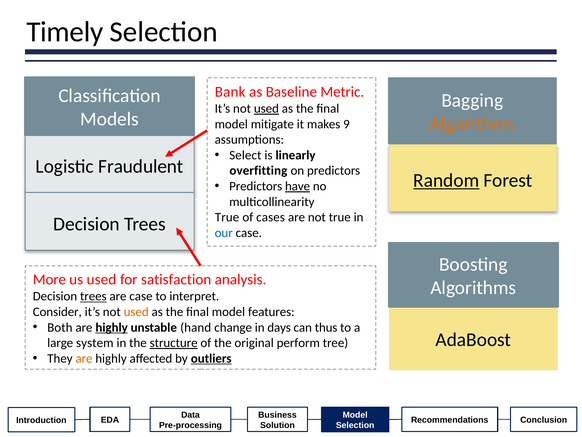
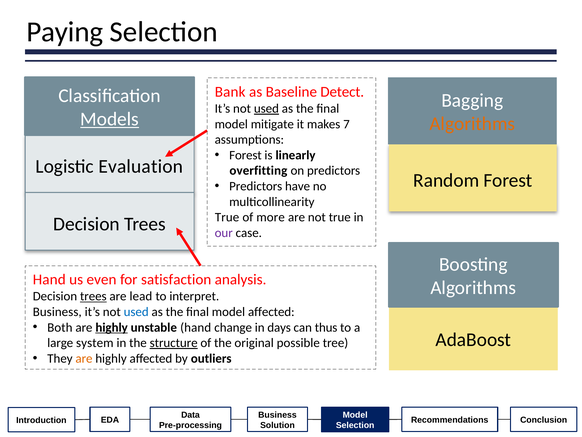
Timely: Timely -> Paying
Metric: Metric -> Detect
Models underline: none -> present
9: 9 -> 7
Select at (245, 155): Select -> Forest
Fraudulent: Fraudulent -> Evaluation
Random underline: present -> none
have underline: present -> none
cases: cases -> more
our colour: blue -> purple
More at (49, 279): More -> Hand
us used: used -> even
are case: case -> lead
Consider at (57, 312): Consider -> Business
used at (136, 312) colour: orange -> blue
model features: features -> affected
perform: perform -> possible
outliers underline: present -> none
